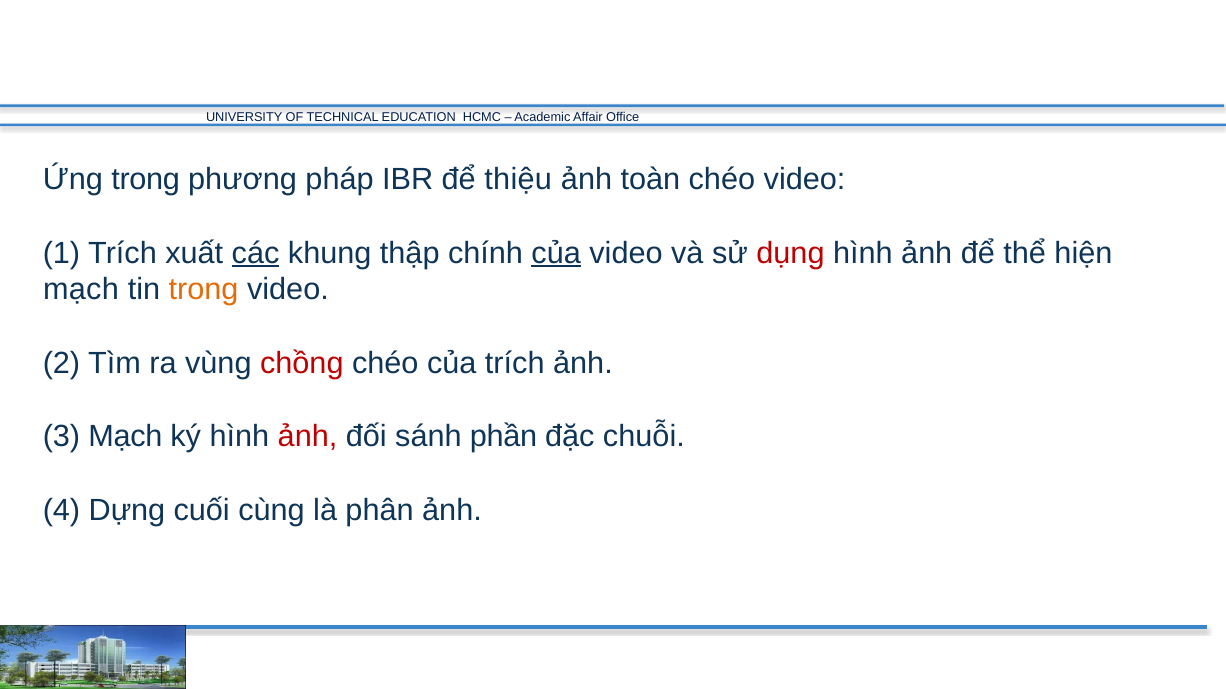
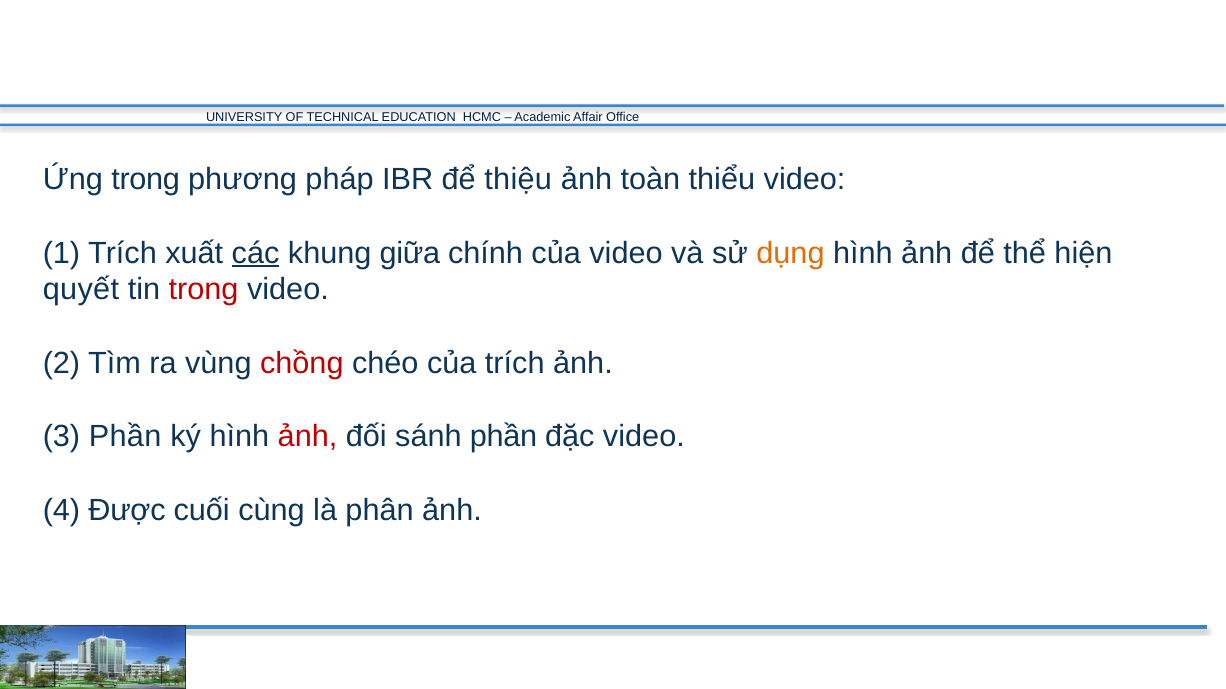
toàn chéo: chéo -> thiểu
thập: thập -> giữa
của at (556, 253) underline: present -> none
dụng colour: red -> orange
mạch at (81, 290): mạch -> quyết
trong at (204, 290) colour: orange -> red
3 Mạch: Mạch -> Phần
đặc chuỗi: chuỗi -> video
Dựng: Dựng -> Được
